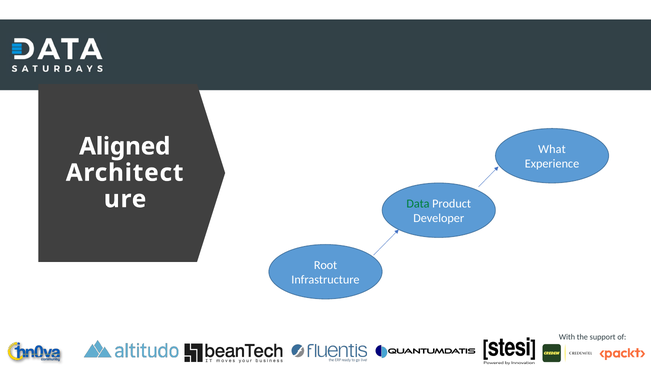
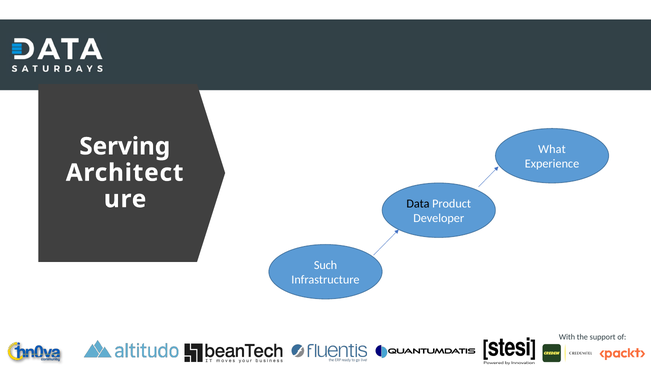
Aligned: Aligned -> Serving
Data colour: green -> black
Root: Root -> Such
